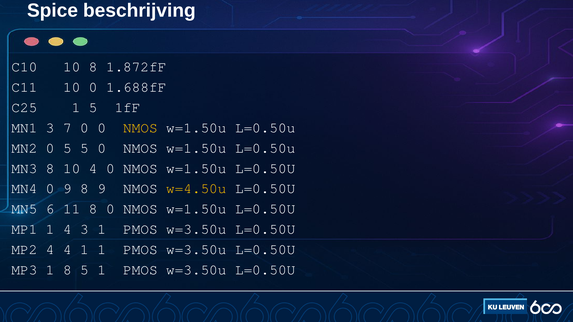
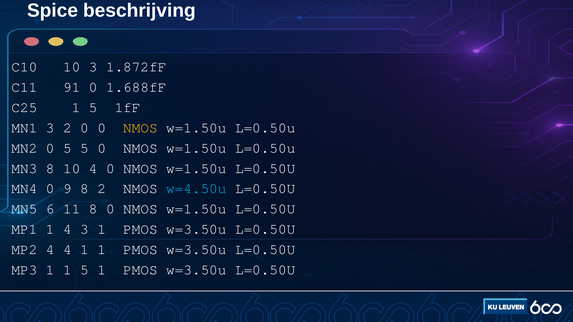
10 8: 8 -> 3
C11 10: 10 -> 91
3 7: 7 -> 2
8 9: 9 -> 2
w=4.50u colour: yellow -> light blue
MP3 1 8: 8 -> 1
